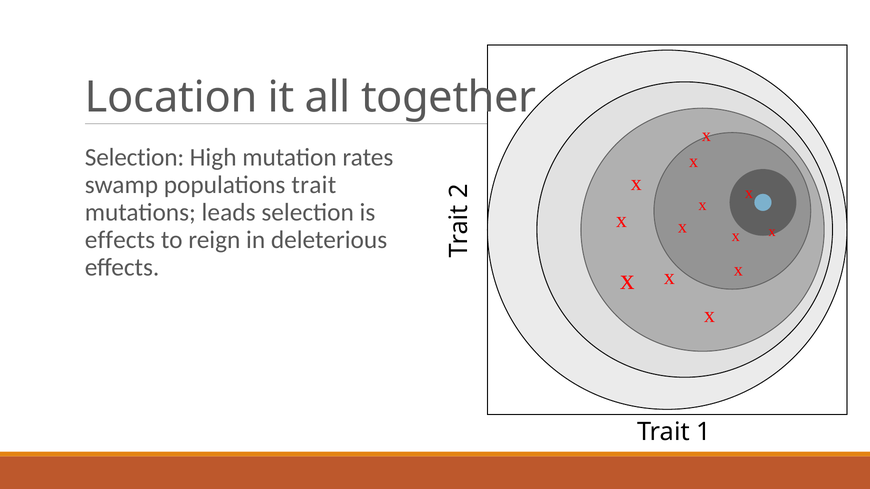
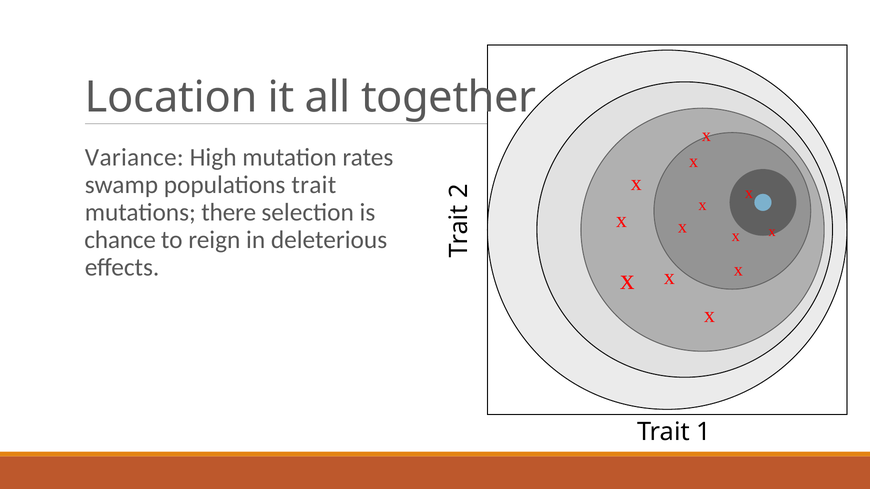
Selection at (135, 158): Selection -> Variance
leads: leads -> there
effects at (120, 240): effects -> chance
